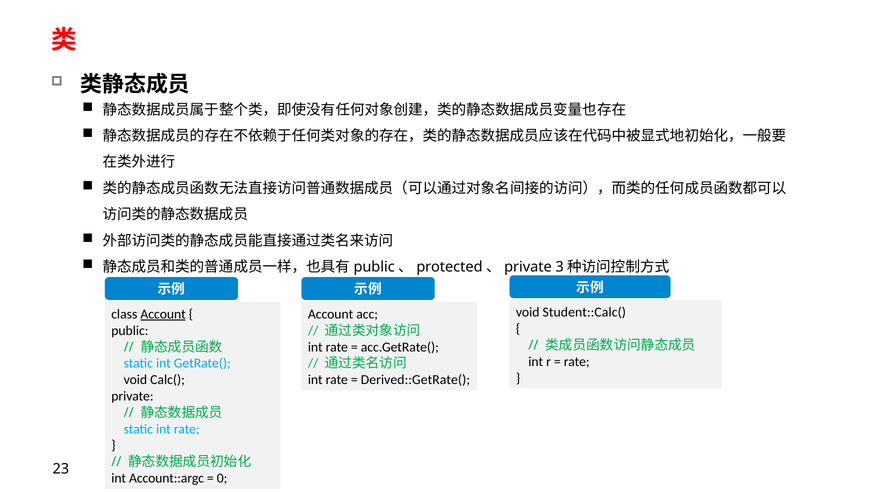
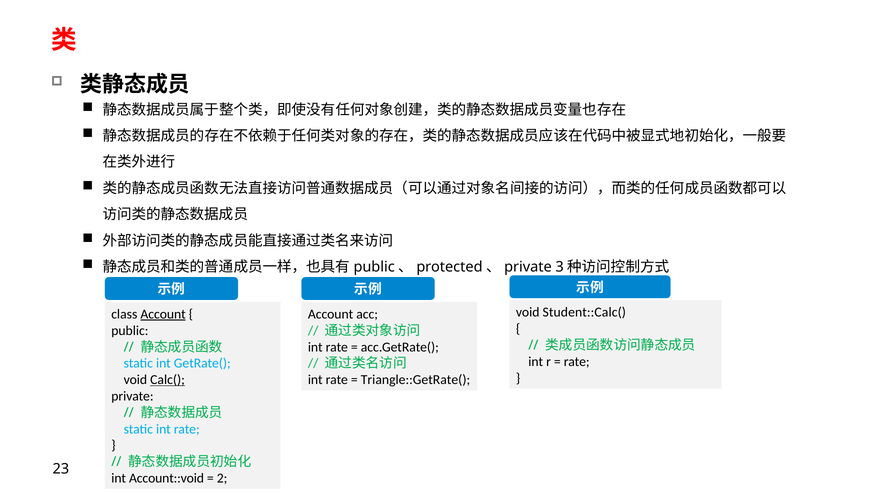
Calc( underline: none -> present
Derived::GetRate(: Derived::GetRate( -> Triangle::GetRate(
Account::argc: Account::argc -> Account::void
0: 0 -> 2
